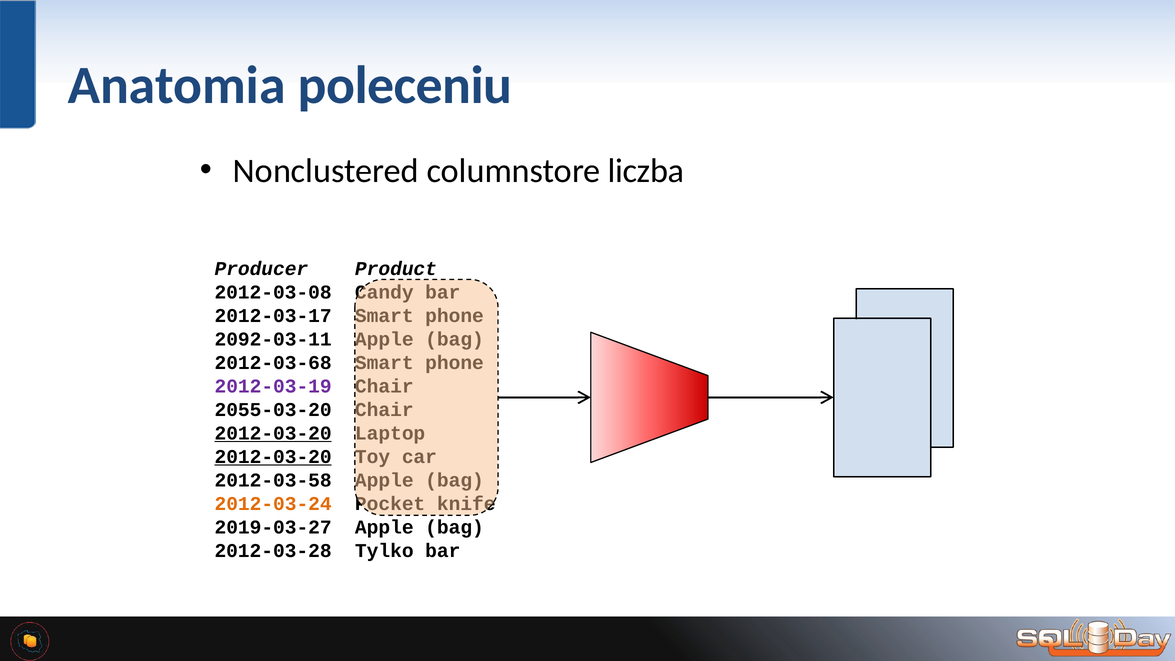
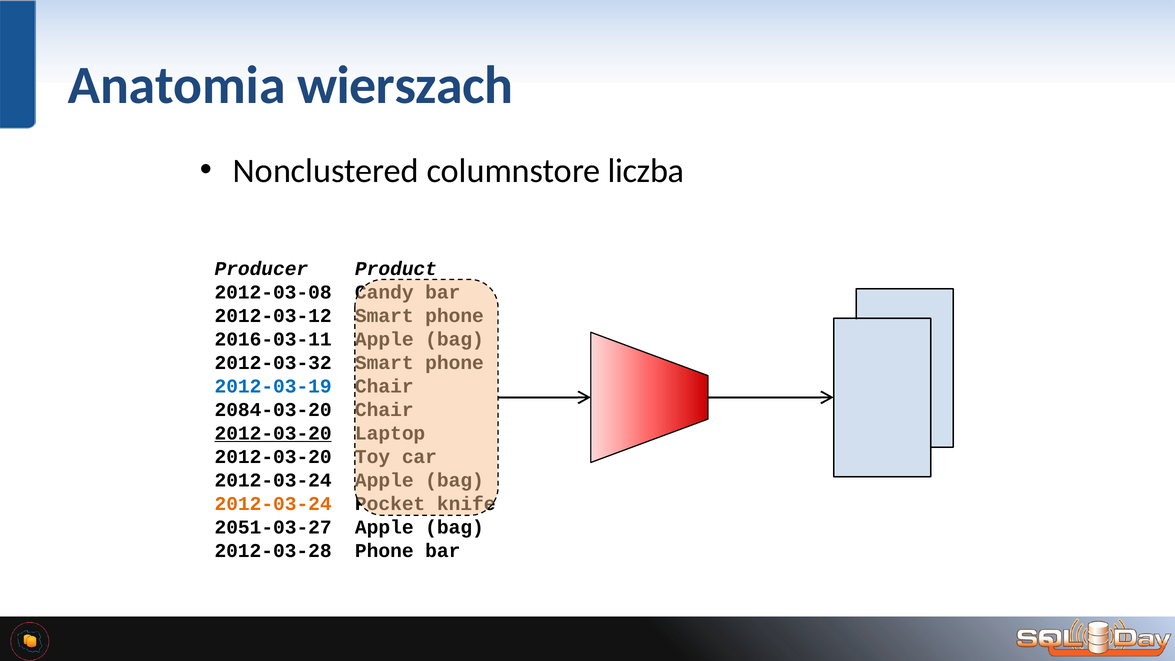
poleceniu: poleceniu -> wierszach
2012-03-17: 2012-03-17 -> 2012-03-12
2092-03-11: 2092-03-11 -> 2016-03-11
2012-03-68: 2012-03-68 -> 2012-03-32
2012-03-19 colour: purple -> blue
2055-03-20: 2055-03-20 -> 2084-03-20
2012-03-20 at (273, 457) underline: present -> none
2012-03-58 at (273, 480): 2012-03-58 -> 2012-03-24
2019-03-27: 2019-03-27 -> 2051-03-27
2012-03-28 Tylko: Tylko -> Phone
